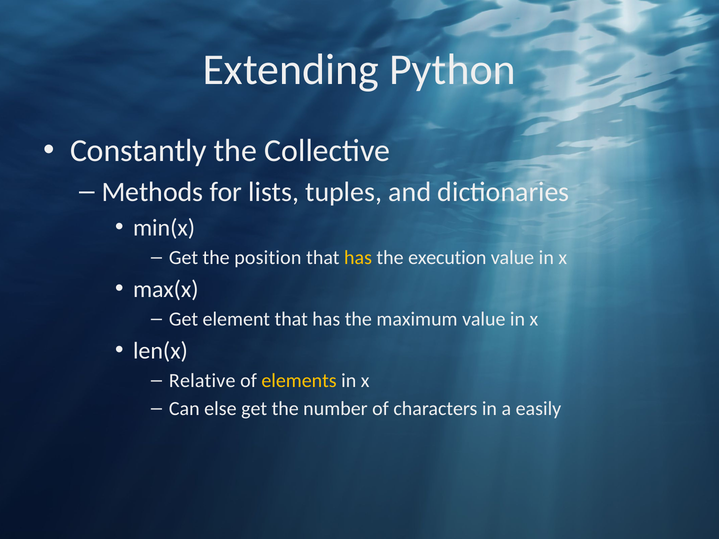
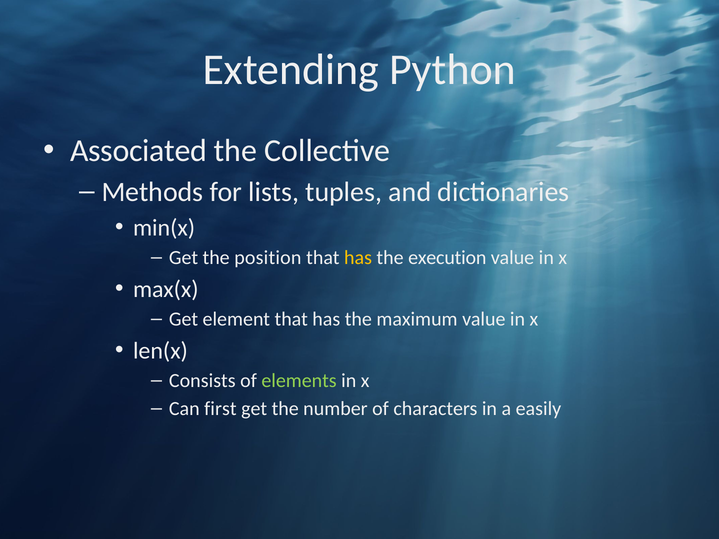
Constantly: Constantly -> Associated
Relative: Relative -> Consists
elements colour: yellow -> light green
else: else -> first
